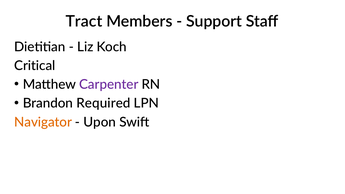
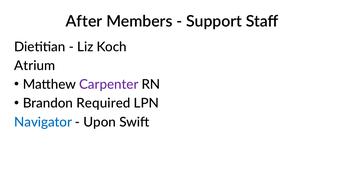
Tract: Tract -> After
Critical: Critical -> Atrium
Navigator colour: orange -> blue
